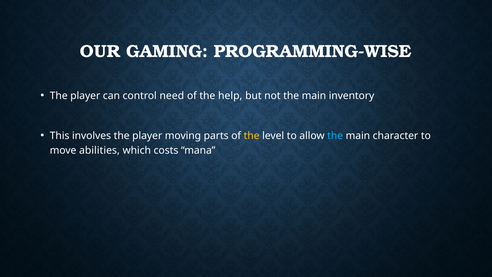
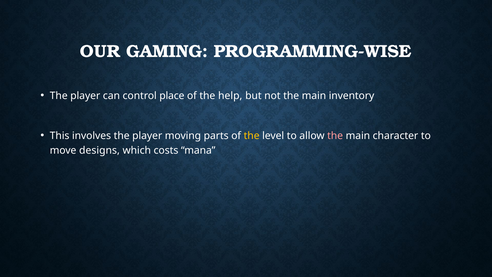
need: need -> place
the at (335, 136) colour: light blue -> pink
abilities: abilities -> designs
